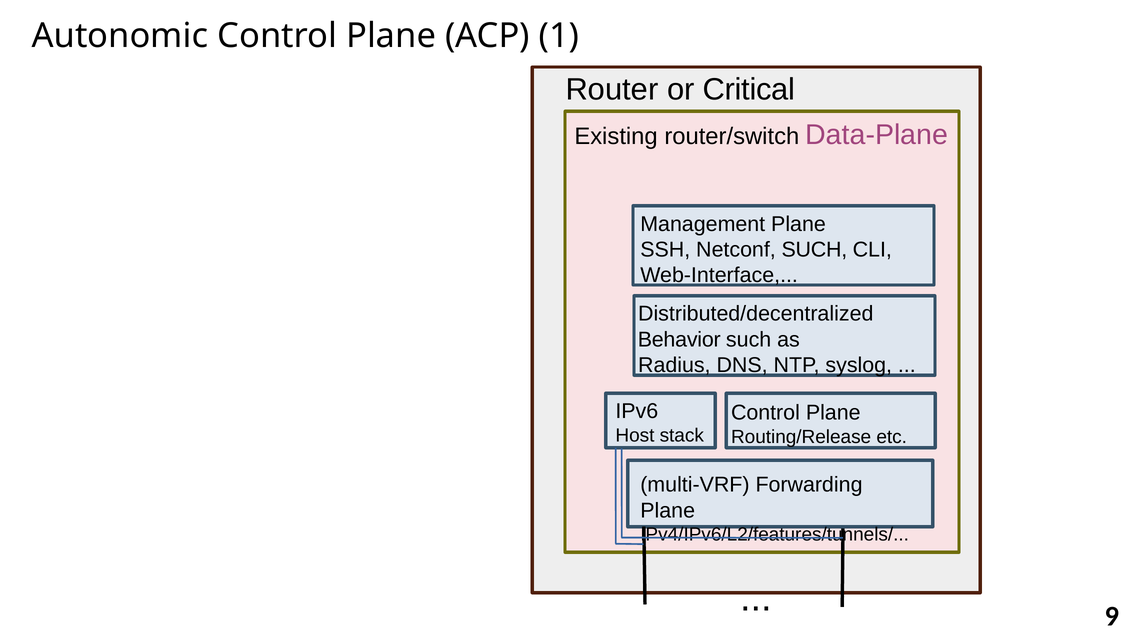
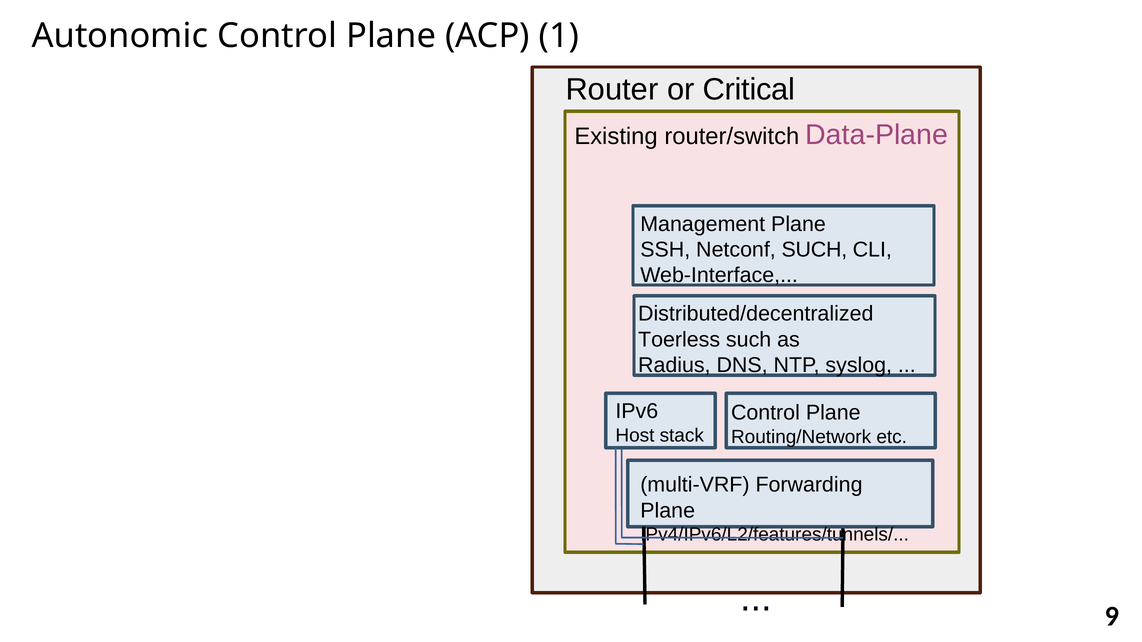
Behavior: Behavior -> Toerless
Routing/Release: Routing/Release -> Routing/Network
